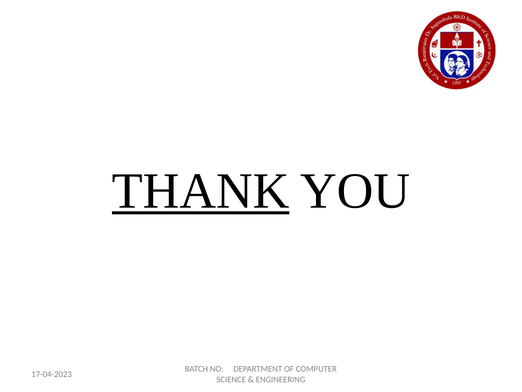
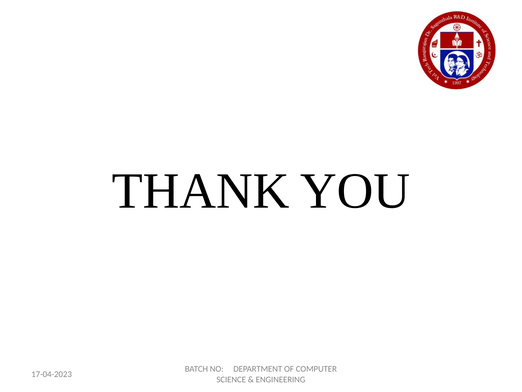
THANK underline: present -> none
